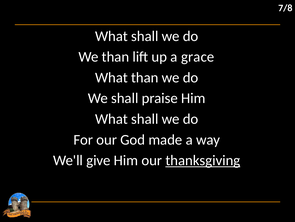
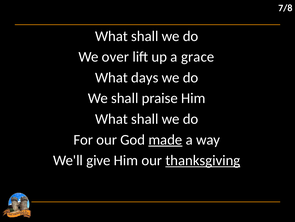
We than: than -> over
What than: than -> days
made underline: none -> present
